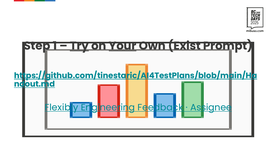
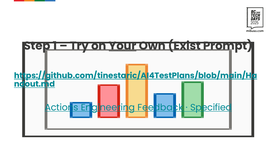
Try underline: present -> none
Flexibly: Flexibly -> Actions
Assignee: Assignee -> Specified
